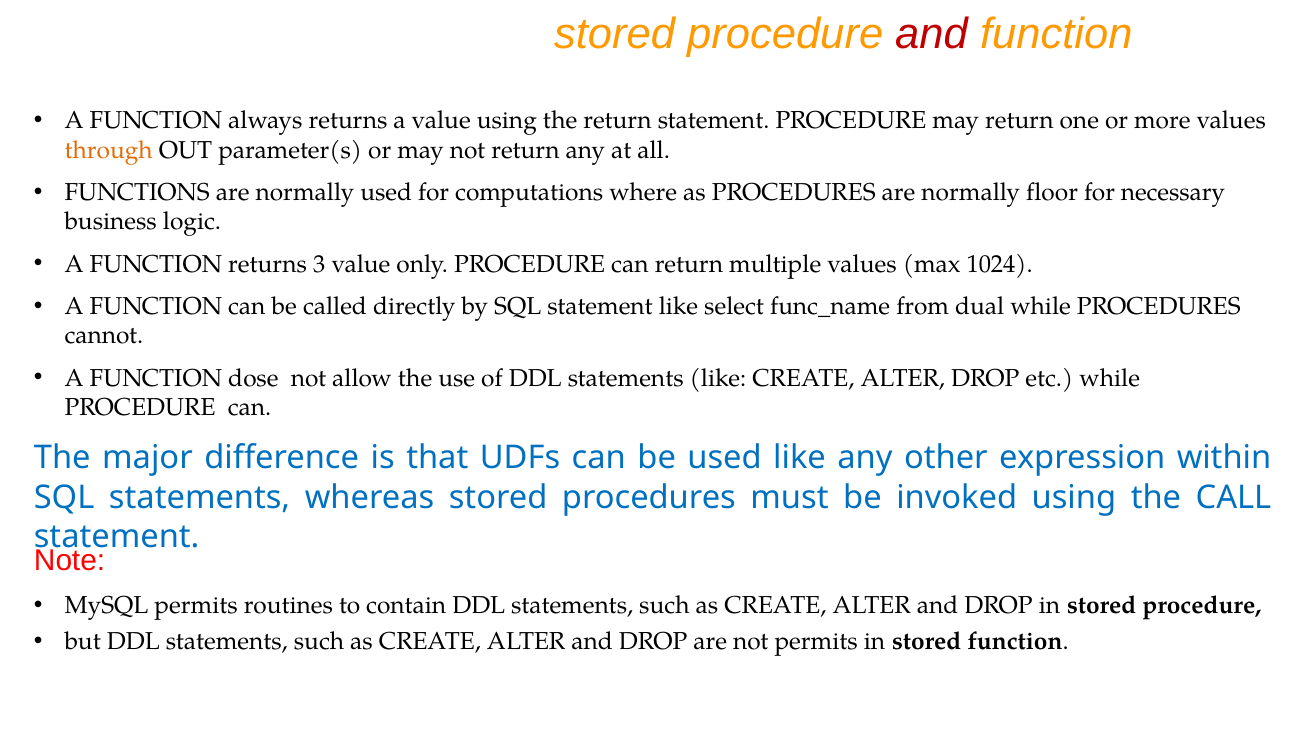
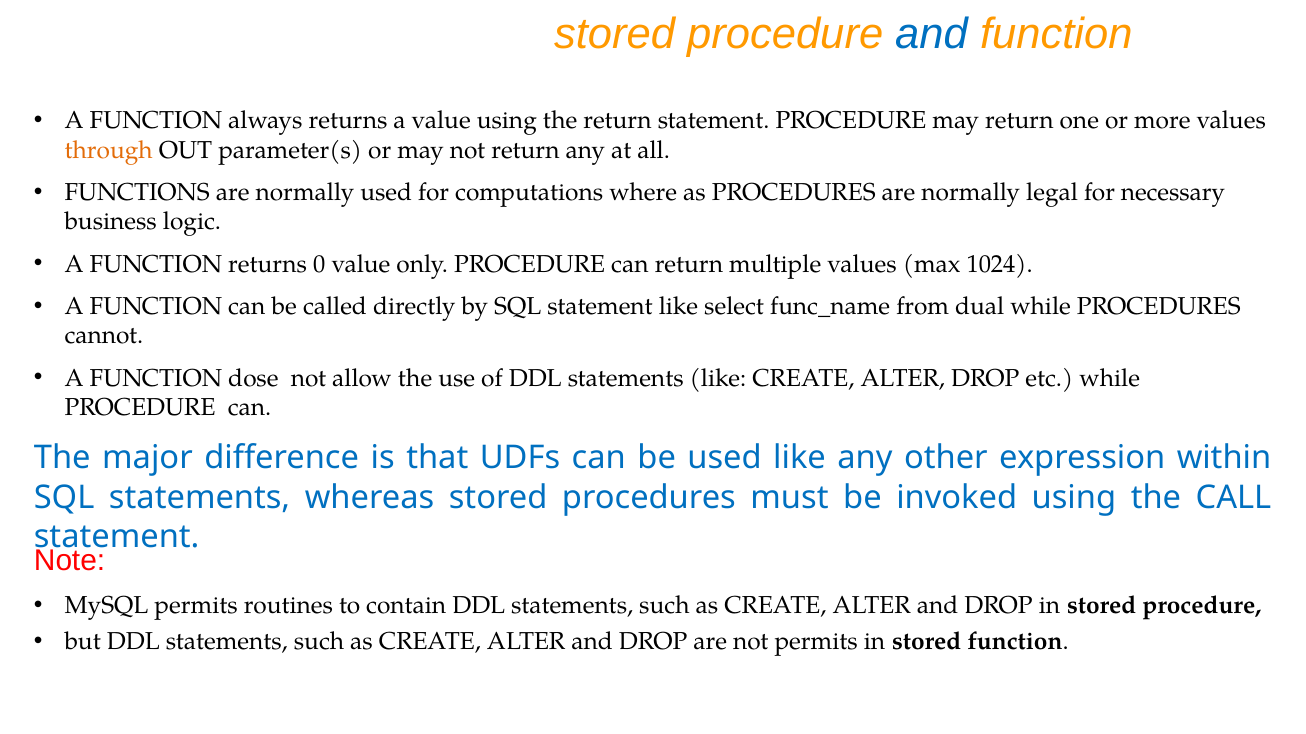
and at (932, 34) colour: red -> blue
floor: floor -> legal
3: 3 -> 0
